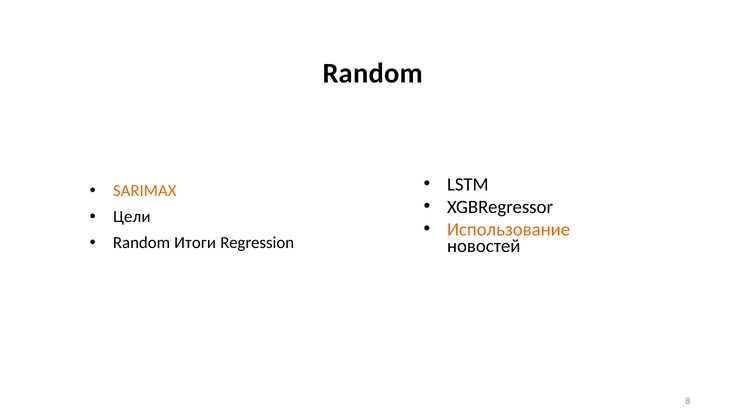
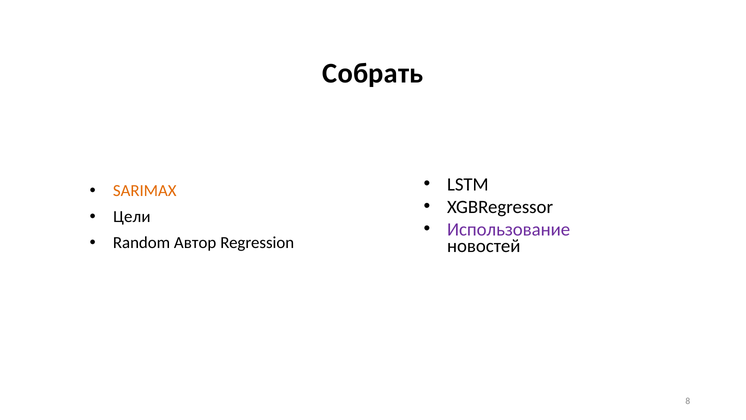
Random at (373, 73): Random -> Собрать
Использование colour: orange -> purple
Итоги: Итоги -> Автор
